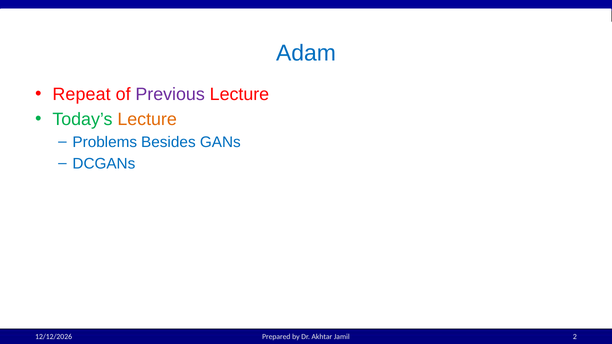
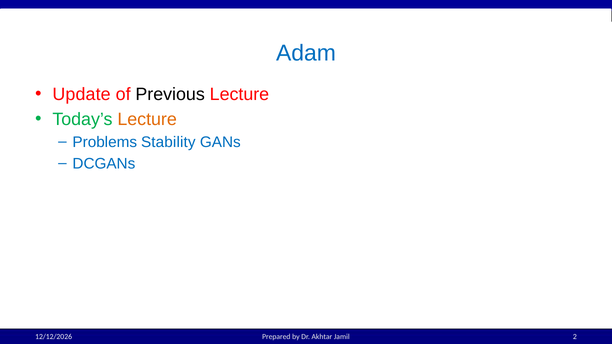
Repeat: Repeat -> Update
Previous colour: purple -> black
Besides: Besides -> Stability
